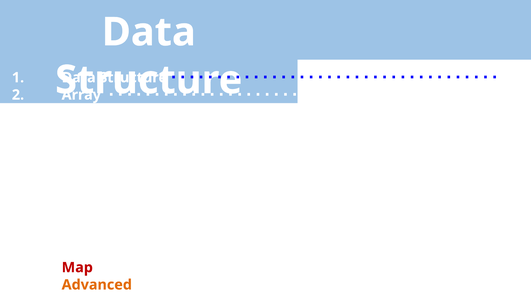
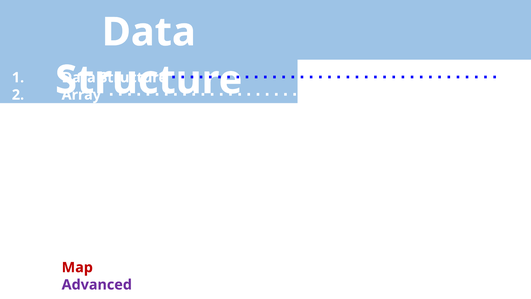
Advanced colour: orange -> purple
